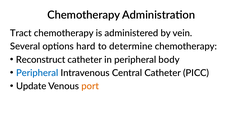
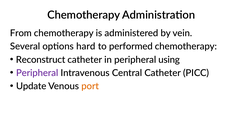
Tract: Tract -> From
determine: determine -> performed
body: body -> using
Peripheral at (37, 73) colour: blue -> purple
